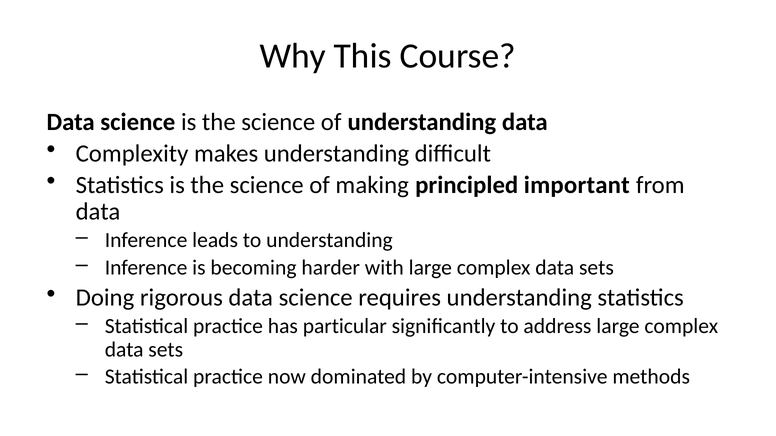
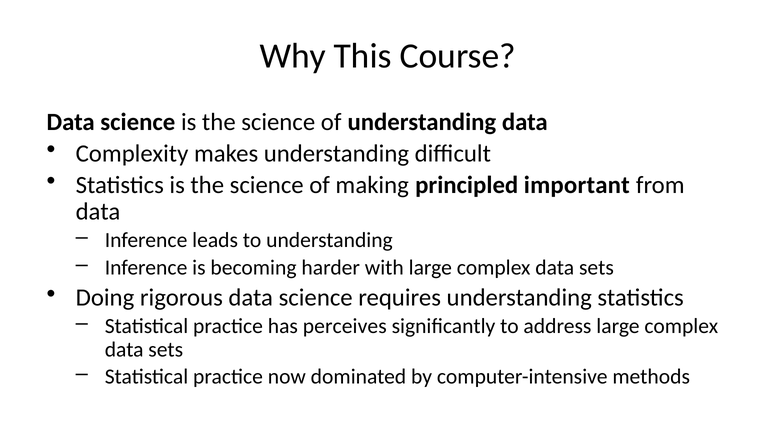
particular: particular -> perceives
